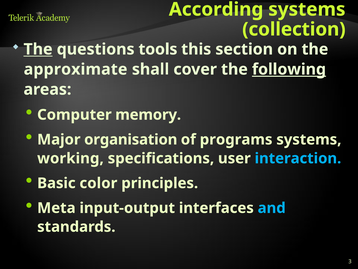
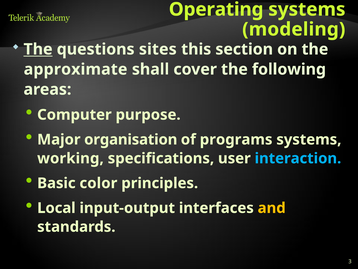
According: According -> Operating
collection: collection -> modeling
tools: tools -> sites
following underline: present -> none
memory: memory -> purpose
Meta: Meta -> Local
and colour: light blue -> yellow
